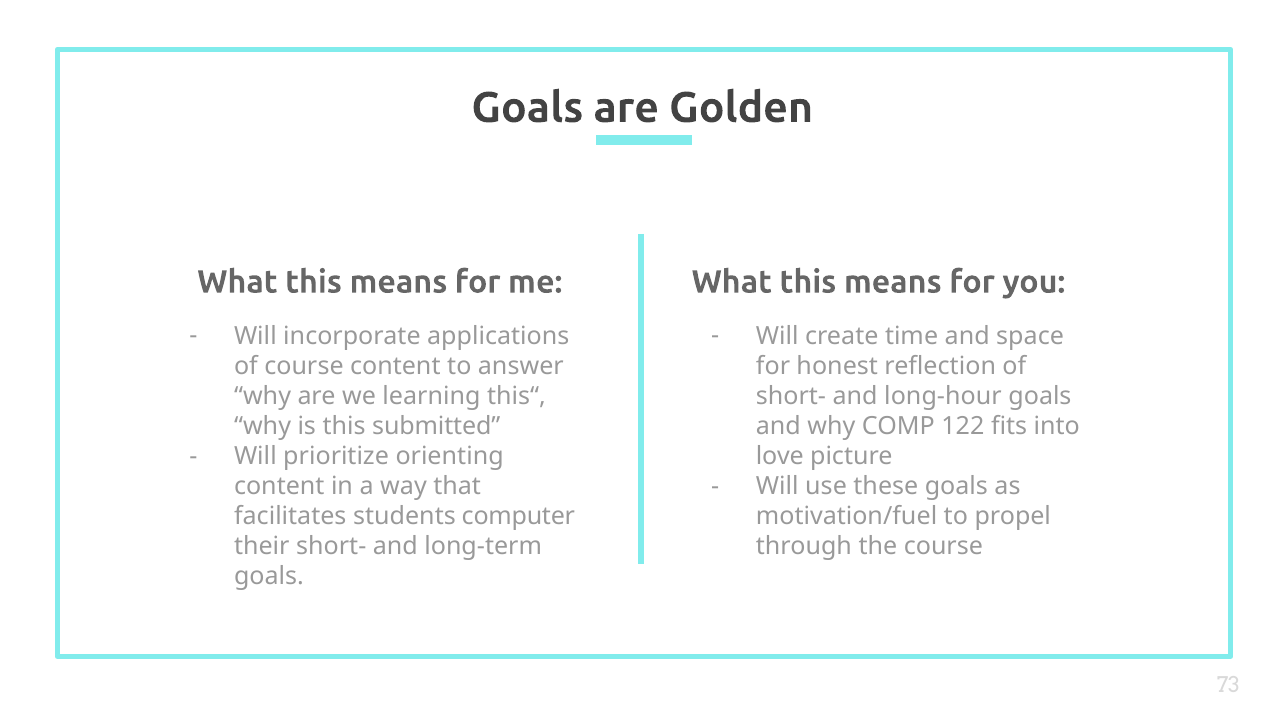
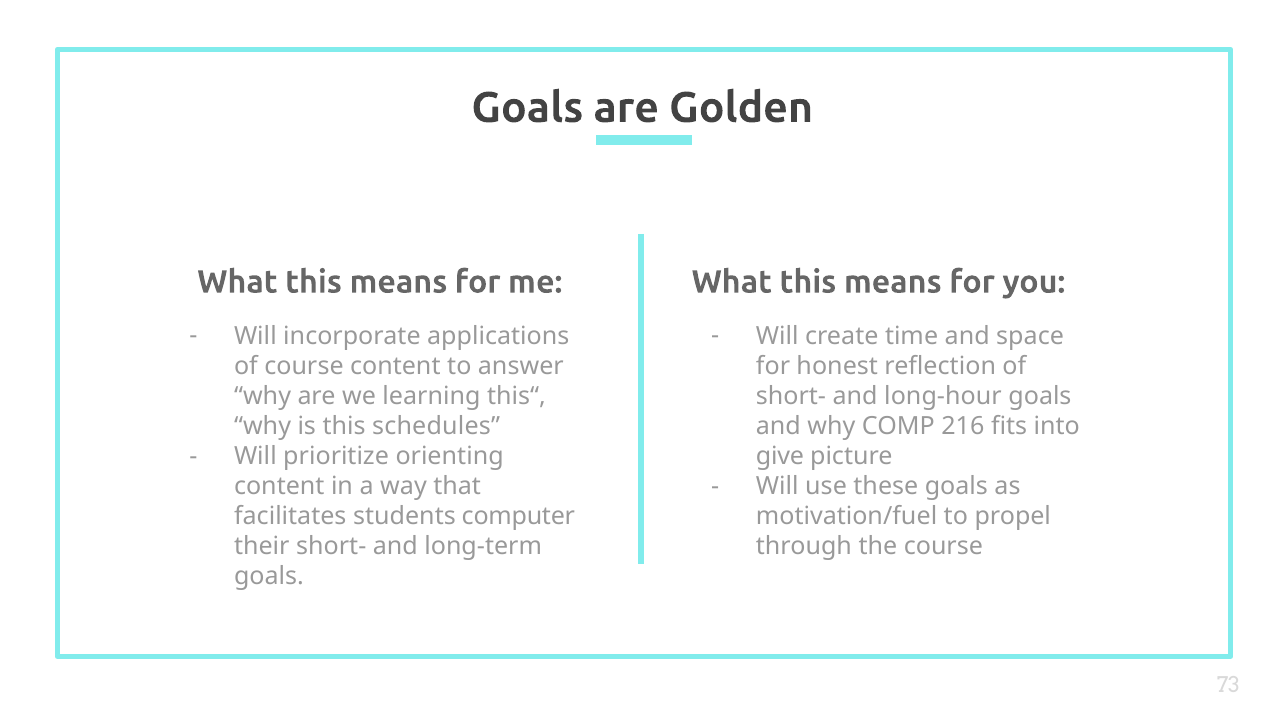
submitted: submitted -> schedules
122: 122 -> 216
love: love -> give
